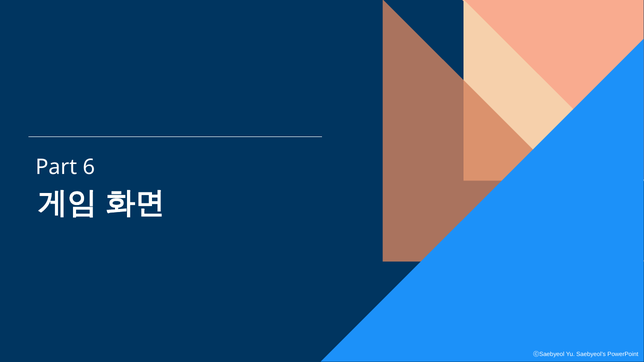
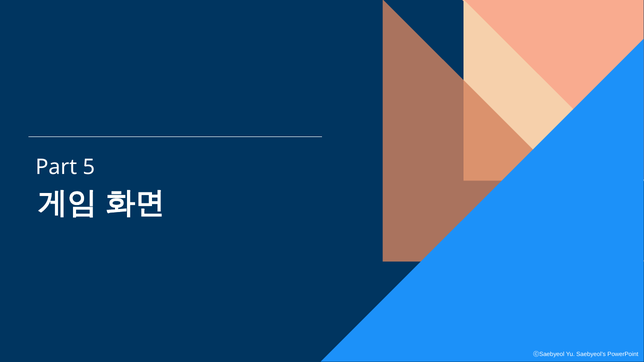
6: 6 -> 5
